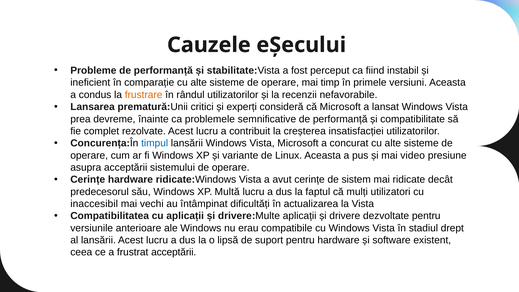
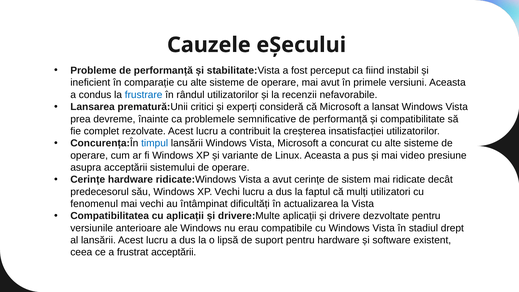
mai timp: timp -> avut
frustrare colour: orange -> blue
XP Multă: Multă -> Vechi
inaccesibil: inaccesibil -> fenomenul
